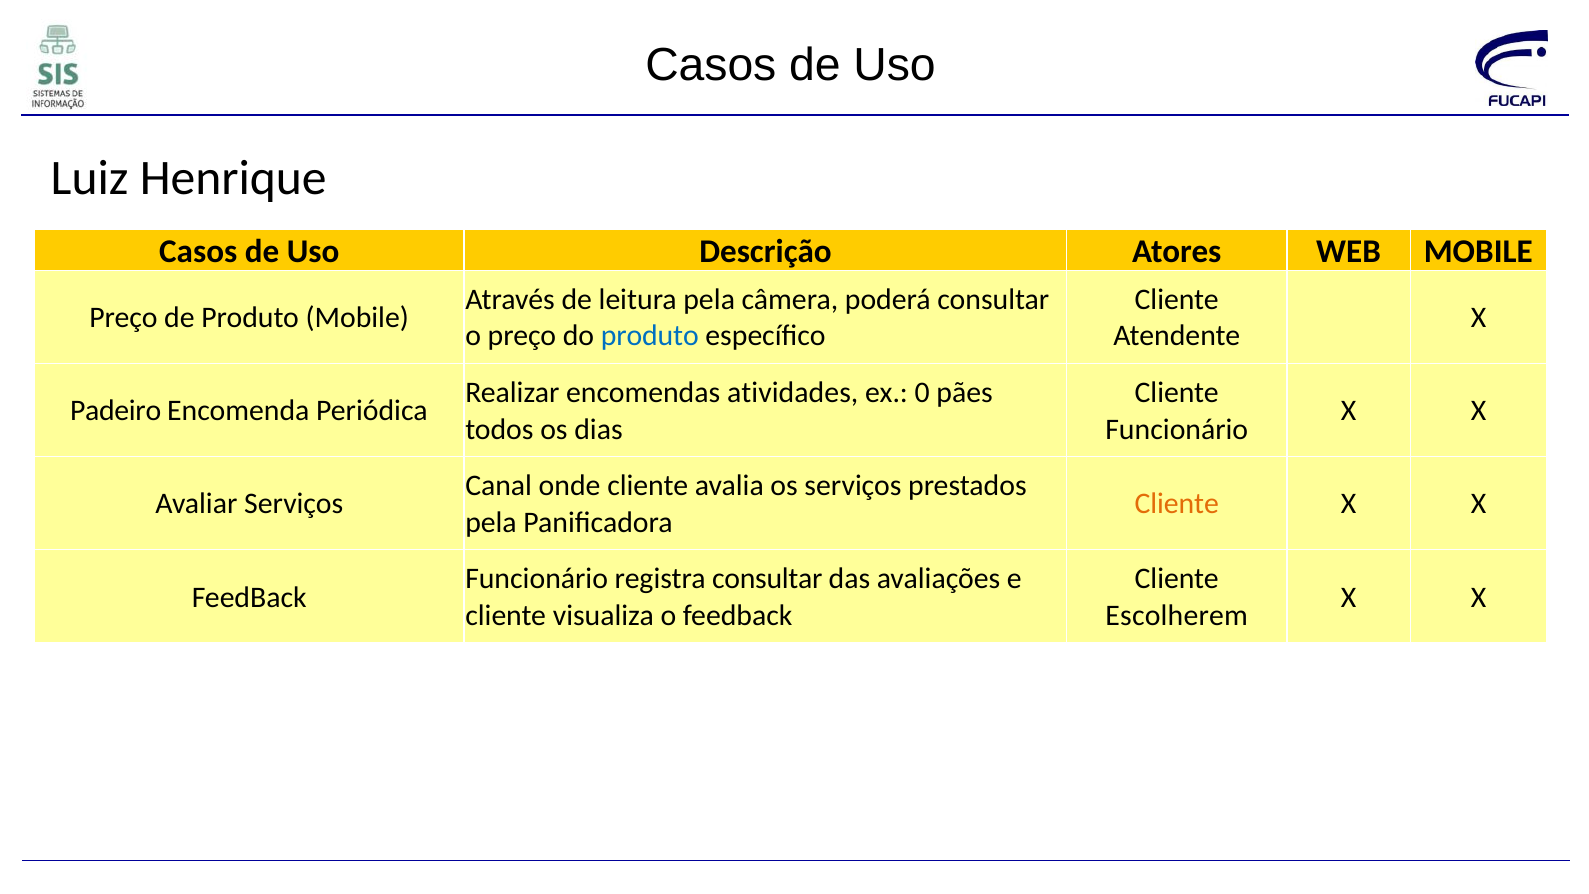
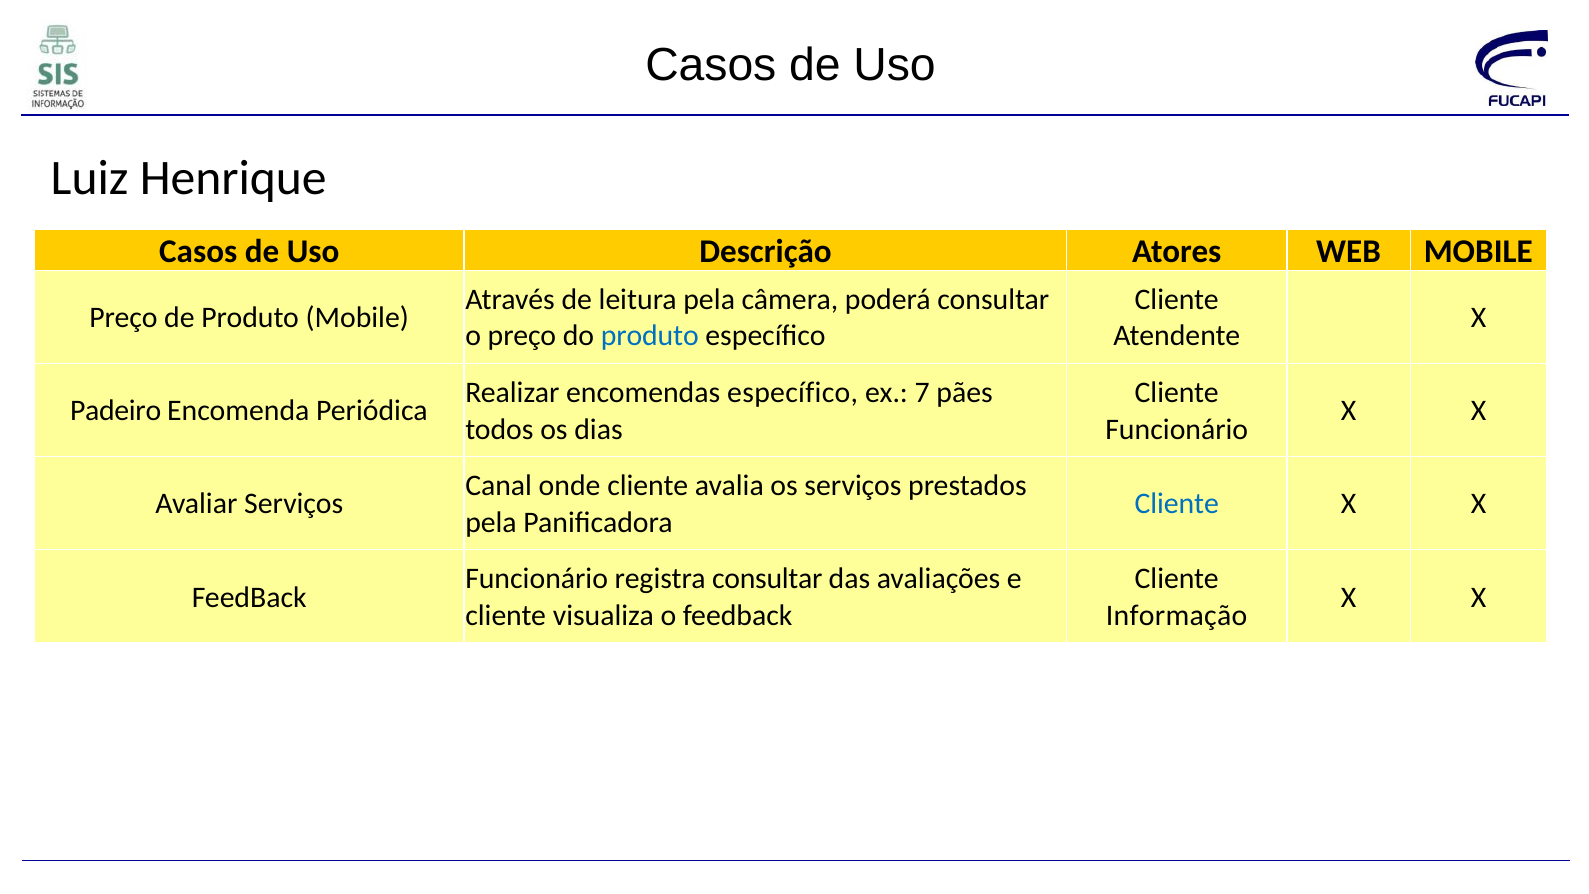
encomendas atividades: atividades -> específico
0: 0 -> 7
Cliente at (1177, 504) colour: orange -> blue
Escolherem: Escolherem -> Informação
